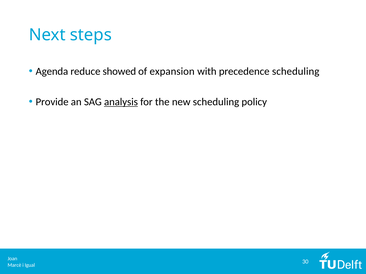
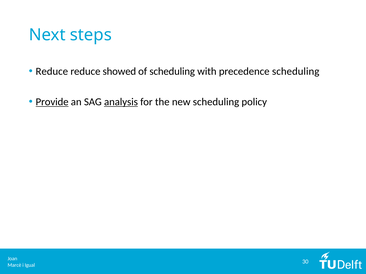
Agenda at (52, 71): Agenda -> Reduce
of expansion: expansion -> scheduling
Provide underline: none -> present
